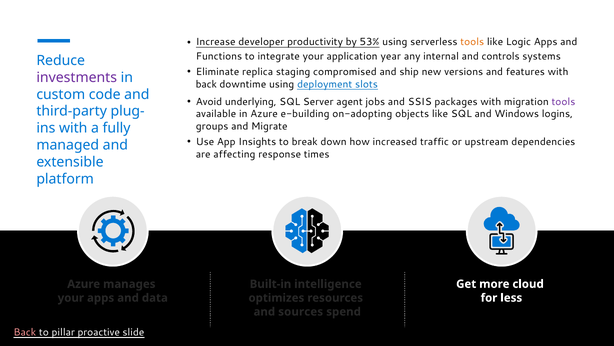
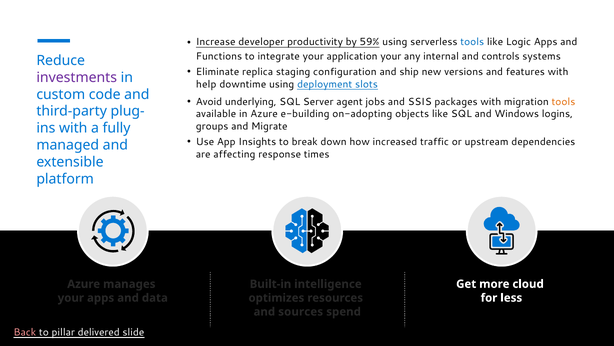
53%: 53% -> 59%
tools at (472, 42) colour: orange -> blue
application year: year -> your
compromised: compromised -> configuration
back at (206, 84): back -> help
tools at (563, 102) colour: purple -> orange
proactive: proactive -> delivered
